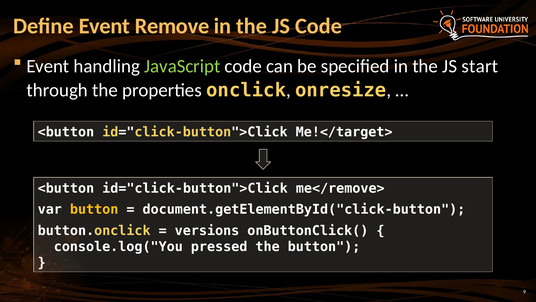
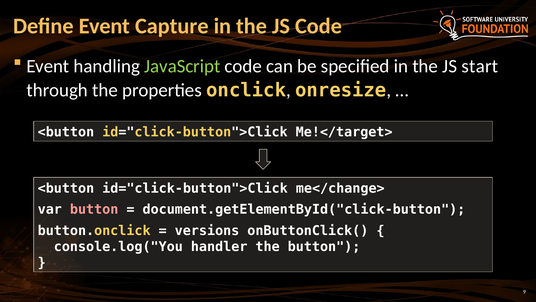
Remove: Remove -> Capture
me</remove>: me</remove> -> me</change>
button at (94, 209) colour: yellow -> pink
pressed: pressed -> handler
